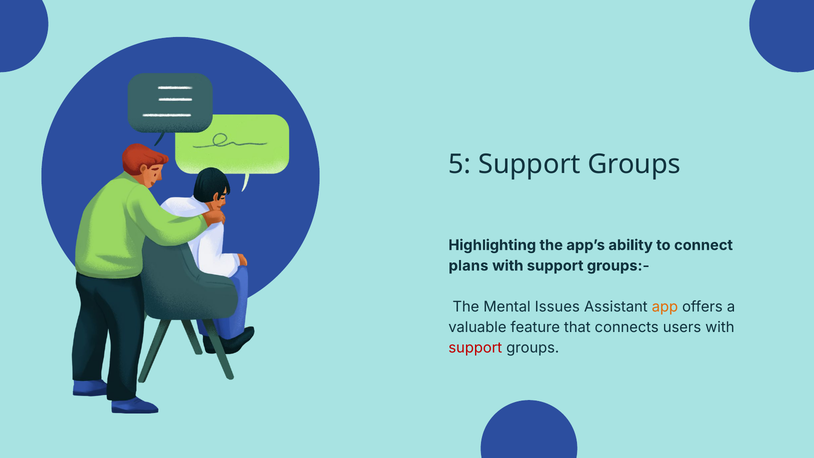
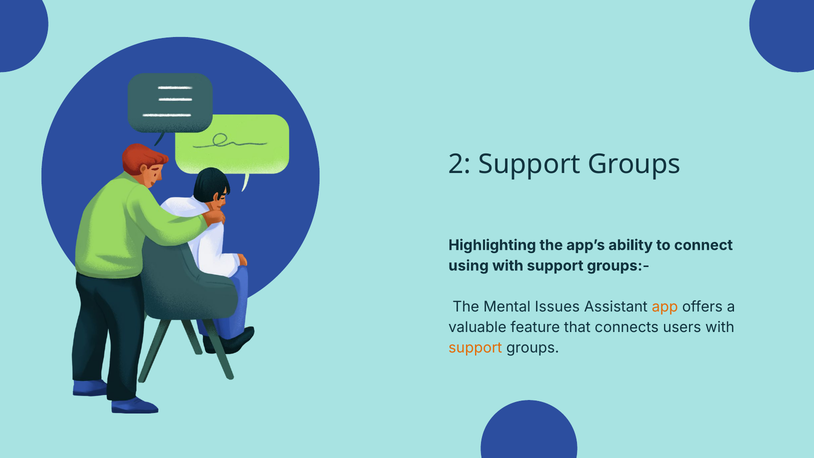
5: 5 -> 2
plans: plans -> using
support at (475, 348) colour: red -> orange
